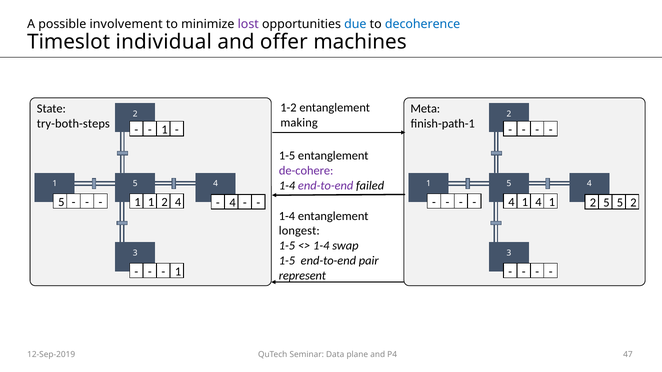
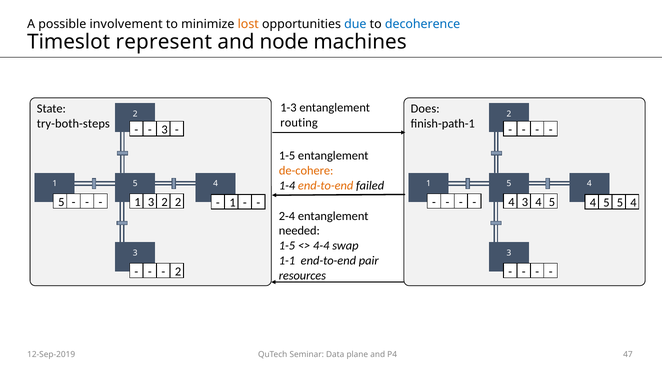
lost colour: purple -> orange
individual: individual -> represent
offer: offer -> node
1-2: 1-2 -> 1-3
Meta: Meta -> Does
making: making -> routing
1 at (165, 130): 1 -> 3
de-cohere colour: purple -> orange
end-to-end at (326, 186) colour: purple -> orange
1 1: 1 -> 3
4 at (178, 202): 4 -> 2
4 at (233, 203): 4 -> 1
1 at (525, 202): 1 -> 3
1 at (552, 202): 1 -> 5
2 at (593, 203): 2 -> 4
5 5 2: 2 -> 4
1-4 at (287, 216): 1-4 -> 2-4
longest: longest -> needed
1-4 at (321, 246): 1-4 -> 4-4
1-5 at (287, 261): 1-5 -> 1-1
1 at (178, 272): 1 -> 2
represent: represent -> resources
